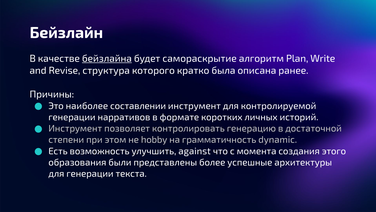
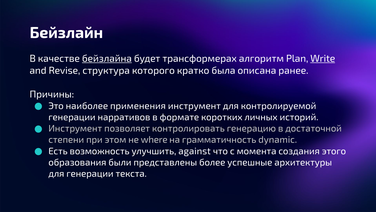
самораскрытие: самораскрытие -> трансформерах
Write underline: none -> present
составлении: составлении -> применения
hobby: hobby -> where
